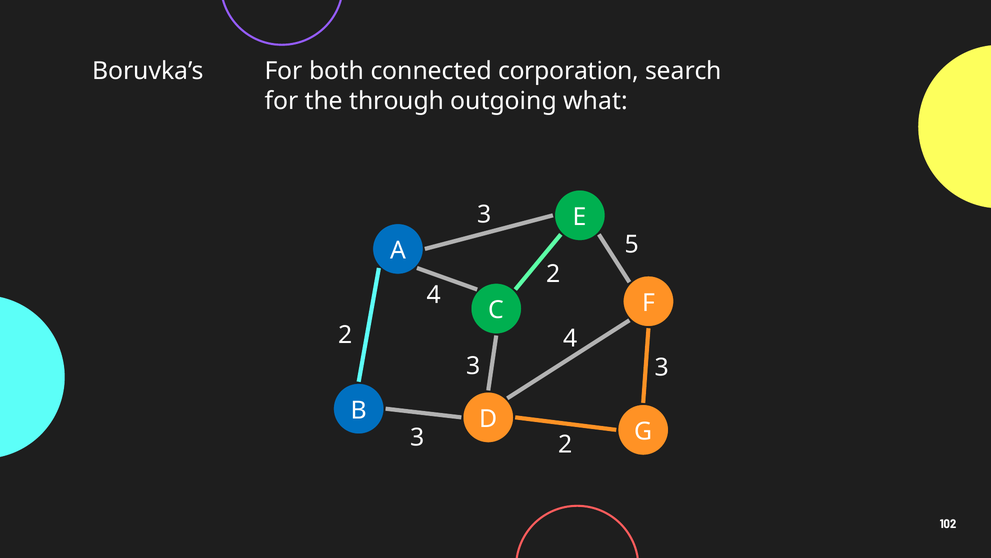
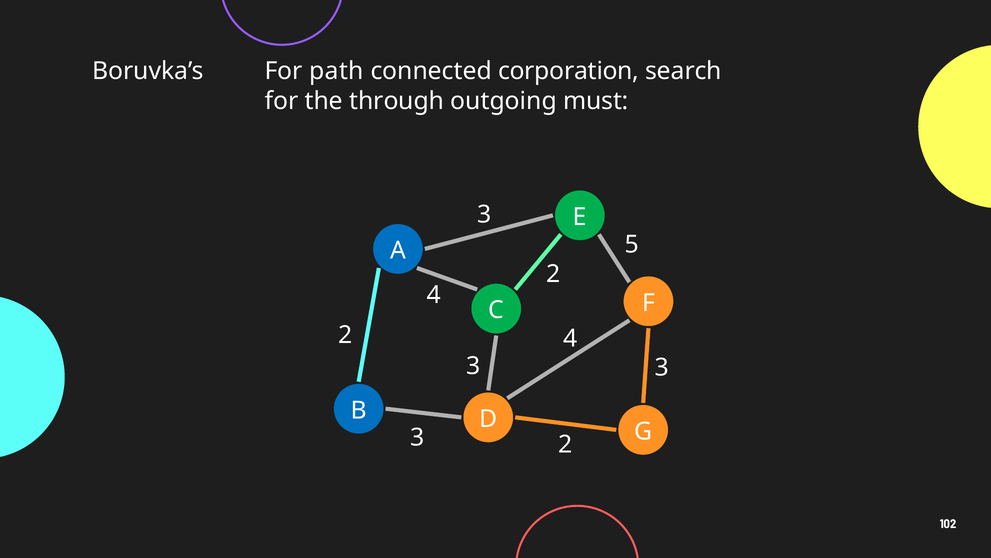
both: both -> path
what: what -> must
